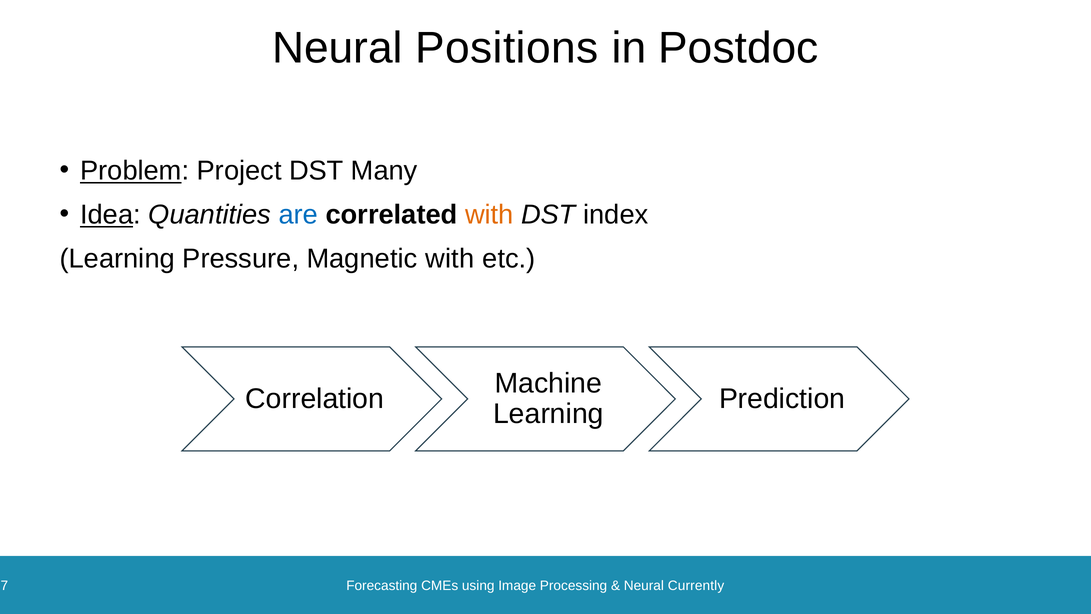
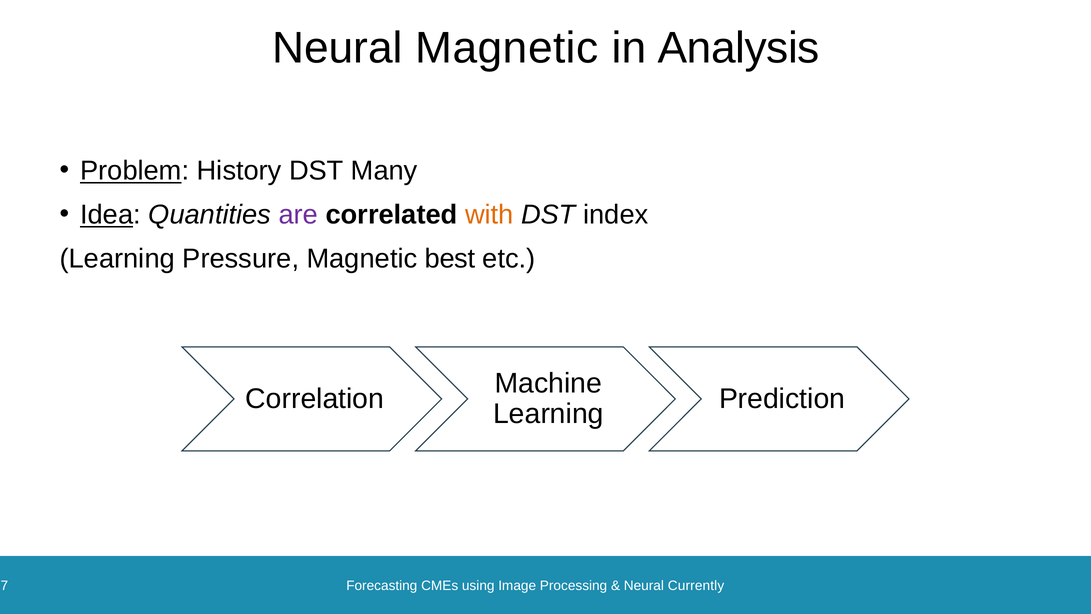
Neural Positions: Positions -> Magnetic
Postdoc: Postdoc -> Analysis
Project: Project -> History
are colour: blue -> purple
Magnetic with: with -> best
